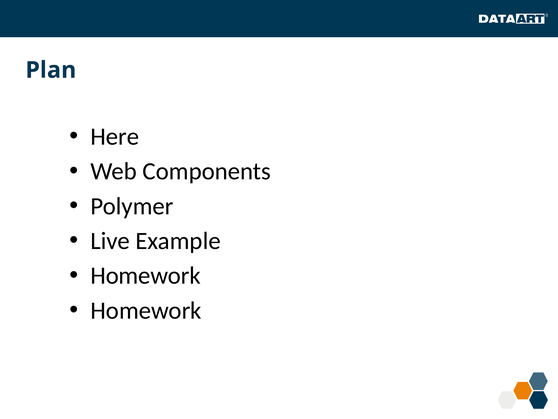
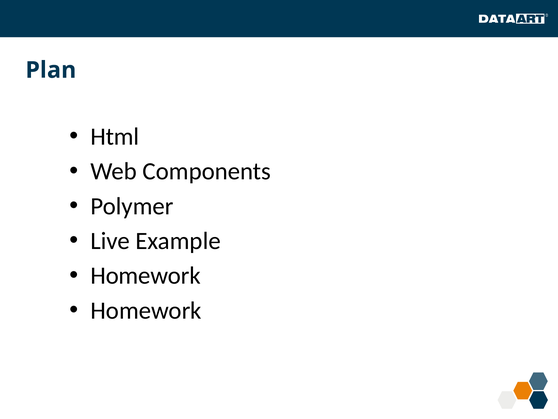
Here: Here -> Html
